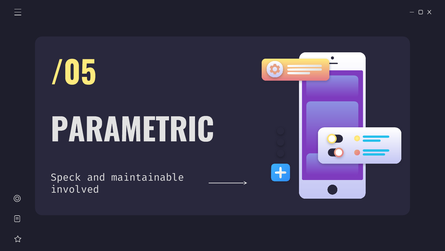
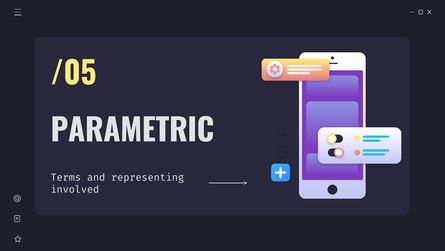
Speck: Speck -> Terms
maintainable: maintainable -> representing
